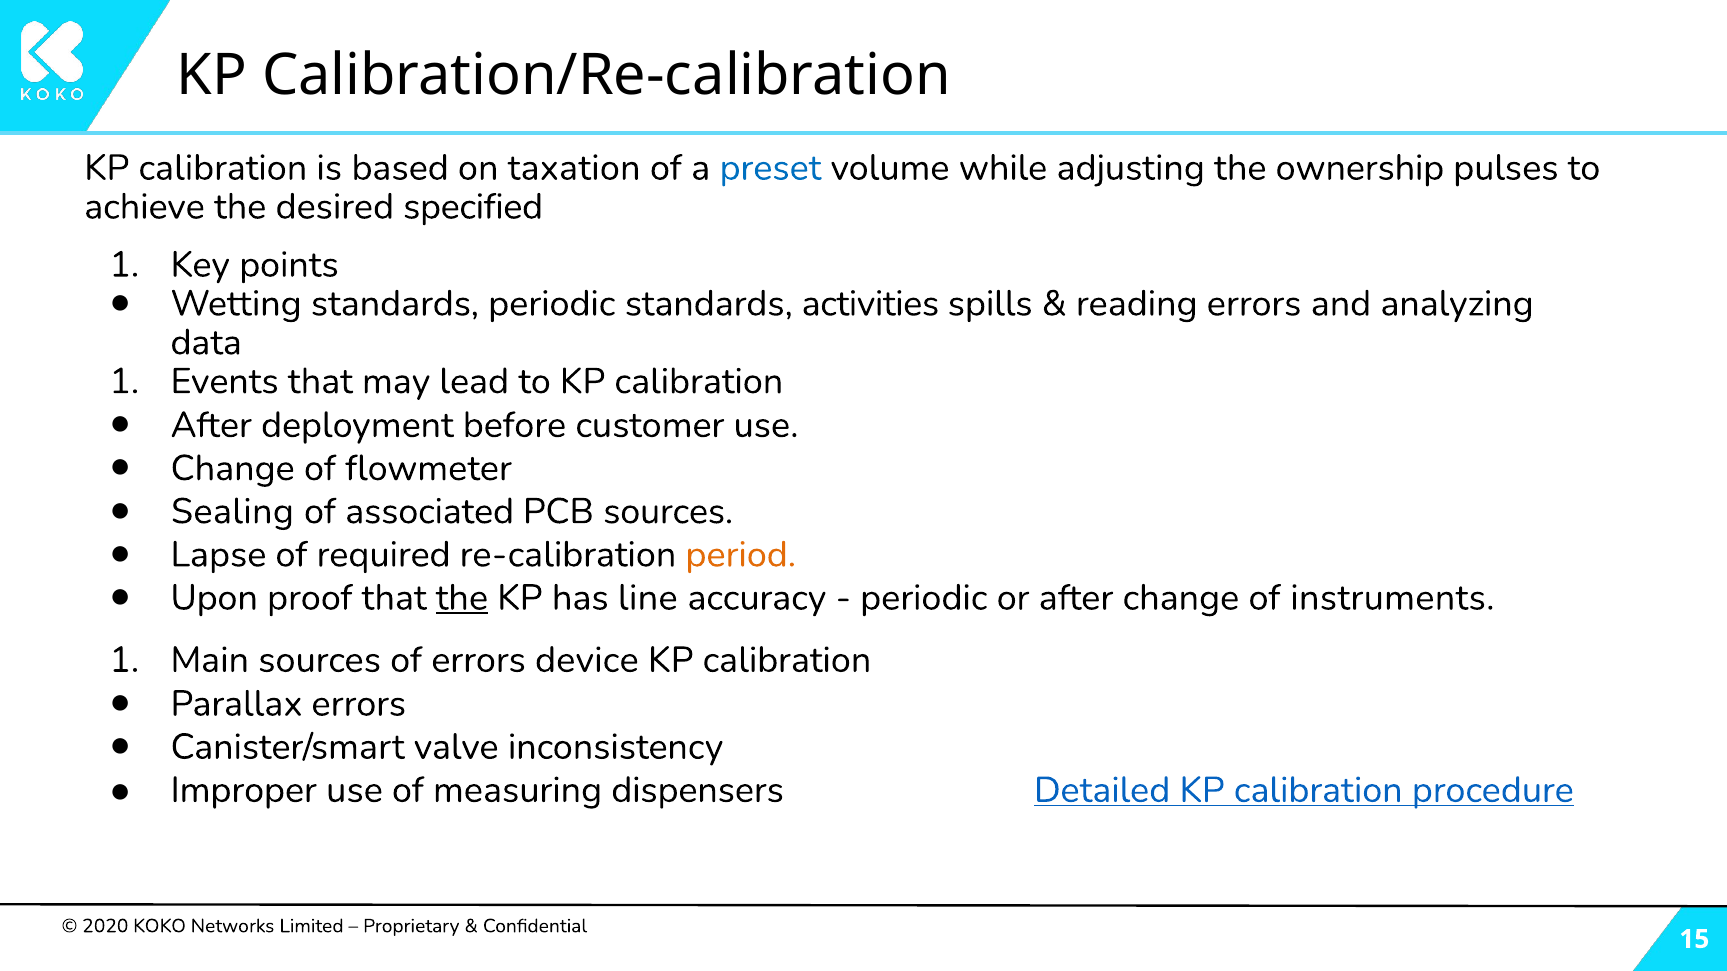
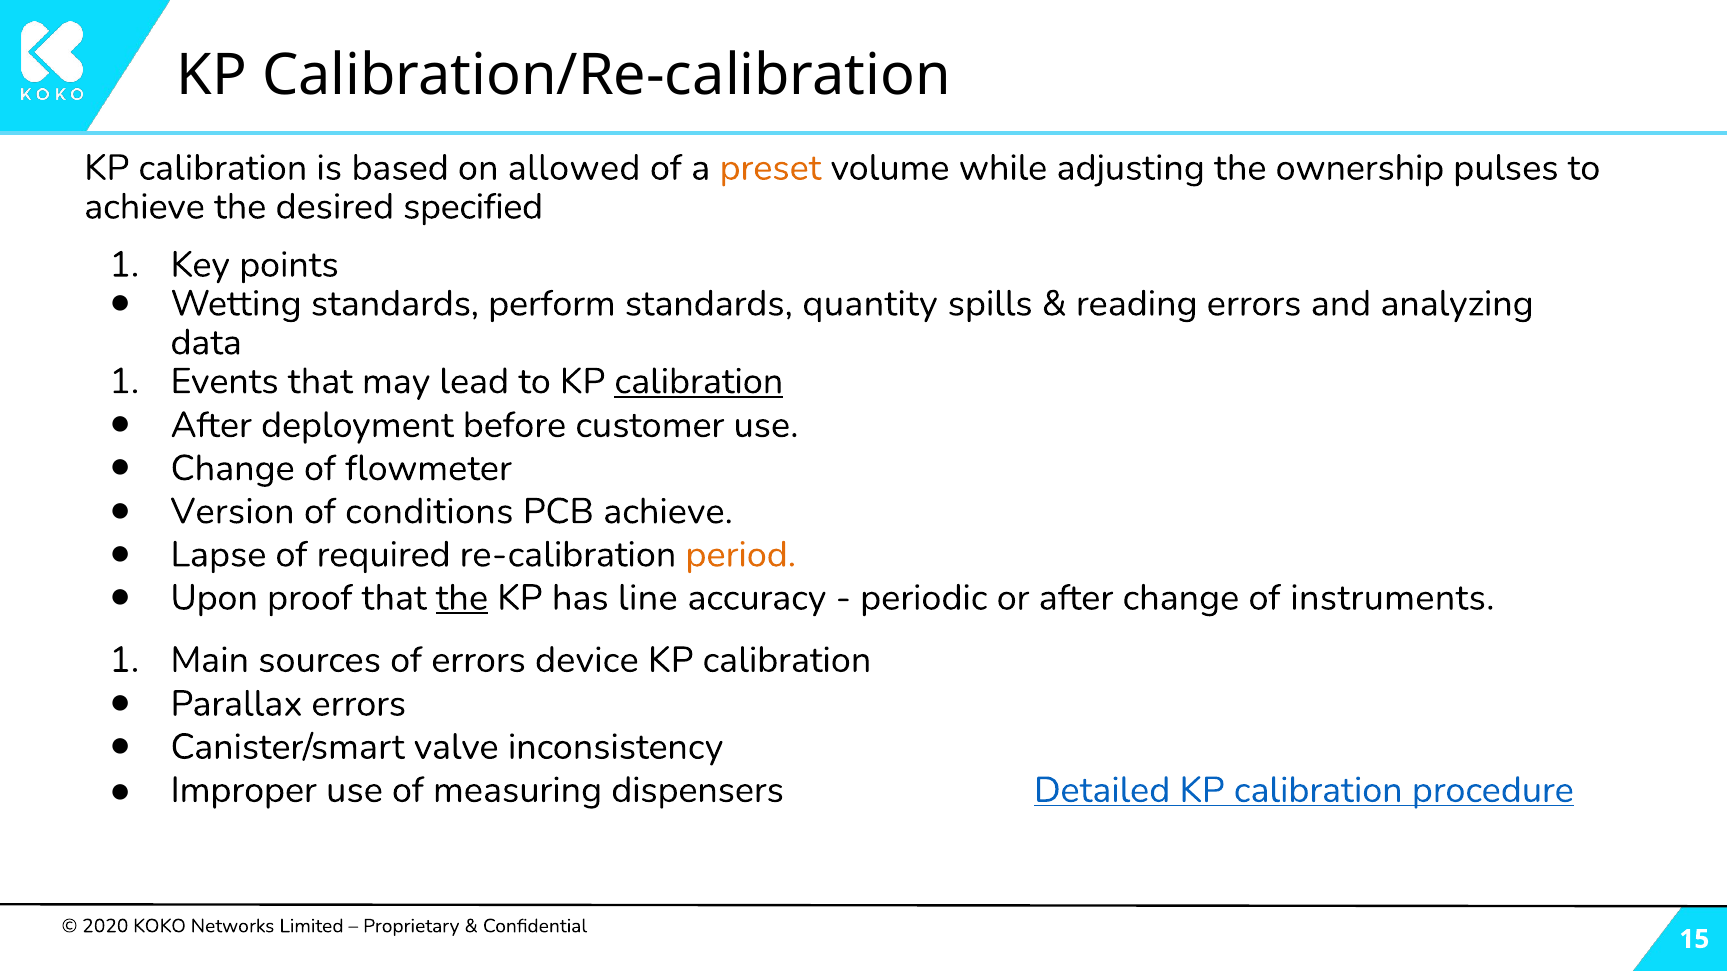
taxation: taxation -> allowed
preset colour: blue -> orange
standards periodic: periodic -> perform
activities: activities -> quantity
calibration at (699, 381) underline: none -> present
Sealing: Sealing -> Version
associated: associated -> conditions
PCB sources: sources -> achieve
